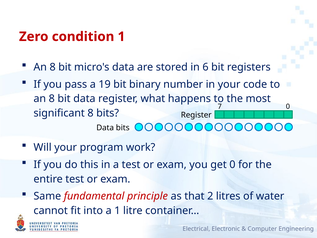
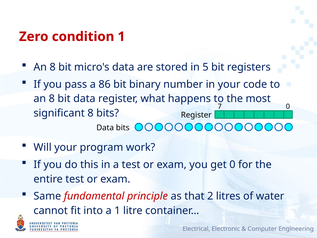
6: 6 -> 5
19: 19 -> 86
